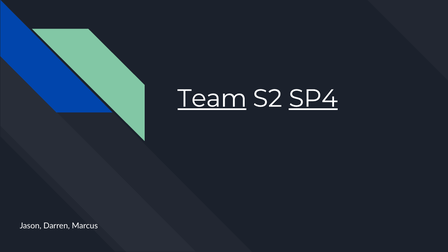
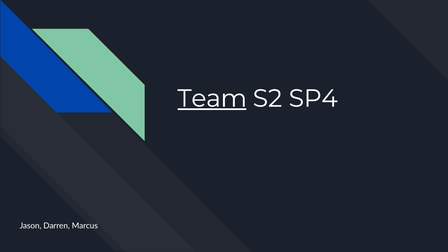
SP4 underline: present -> none
